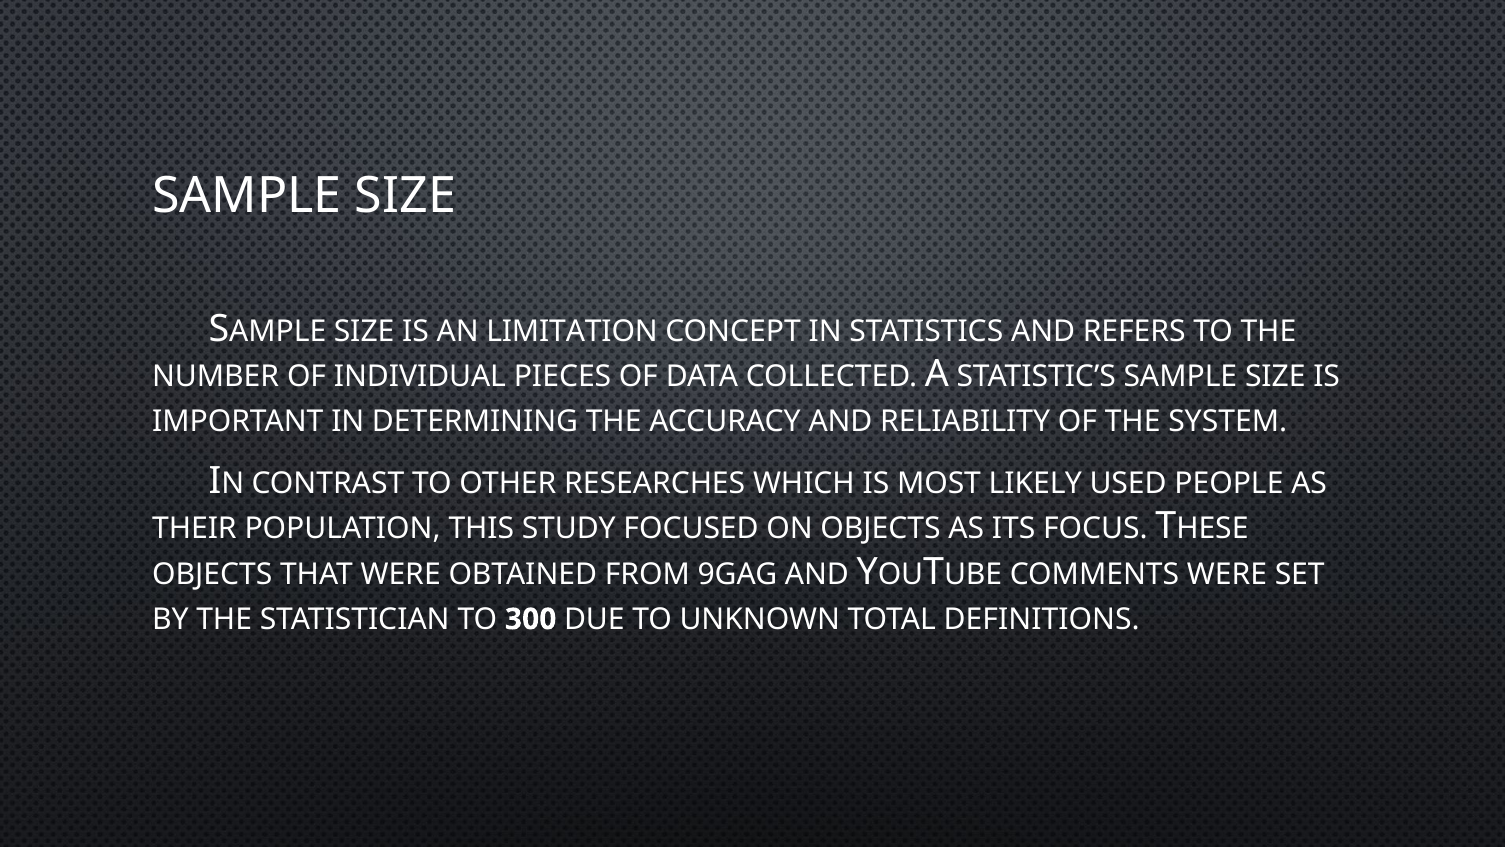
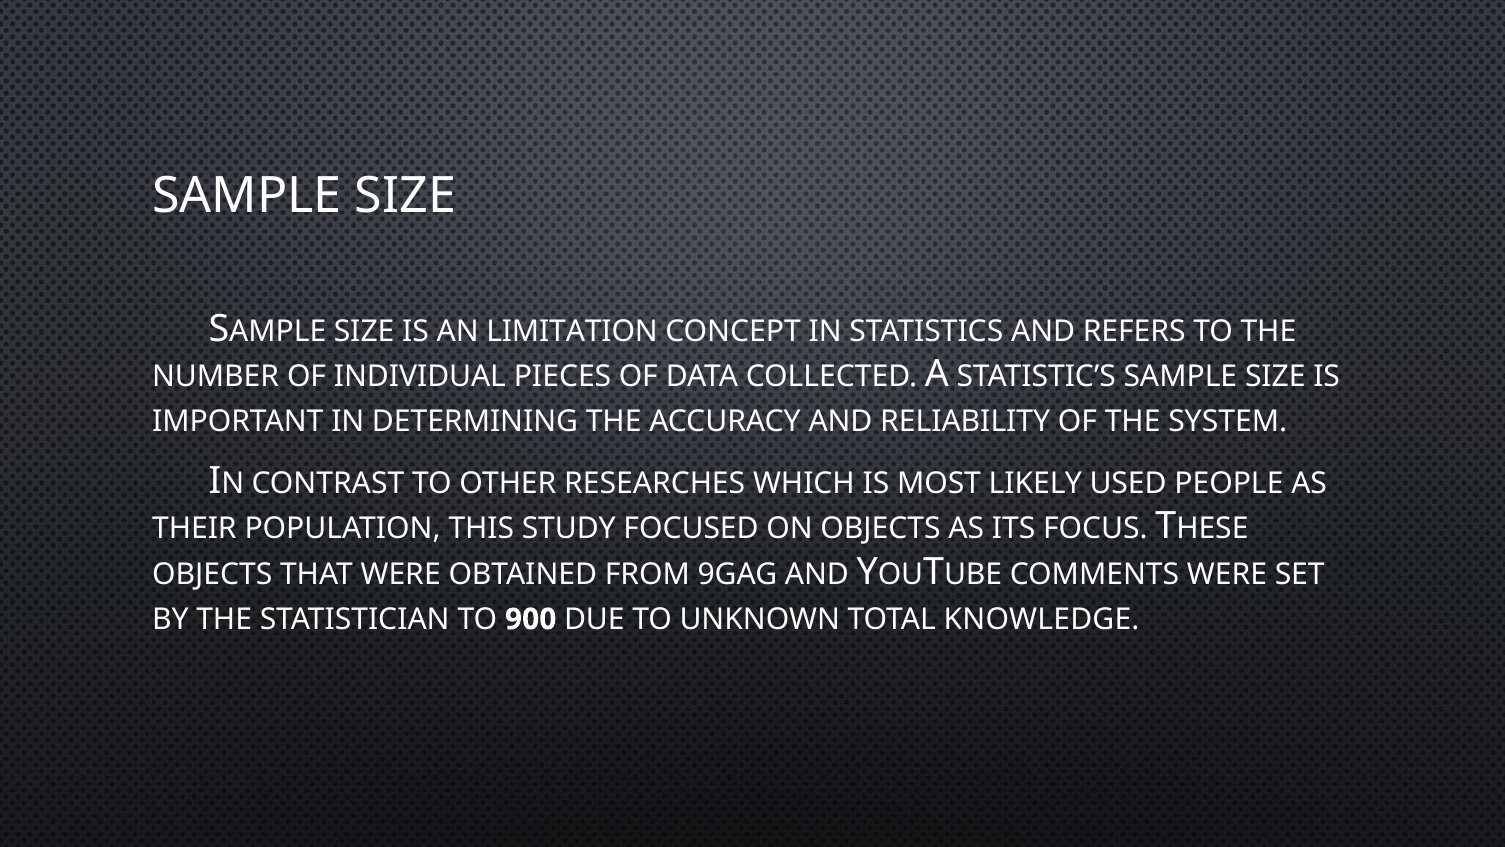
300: 300 -> 900
DEFINITIONS: DEFINITIONS -> KNOWLEDGE
